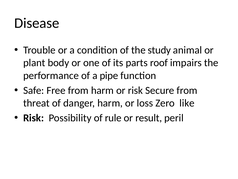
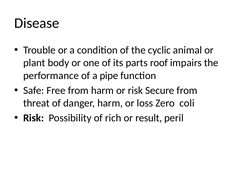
study: study -> cyclic
like: like -> coli
rule: rule -> rich
